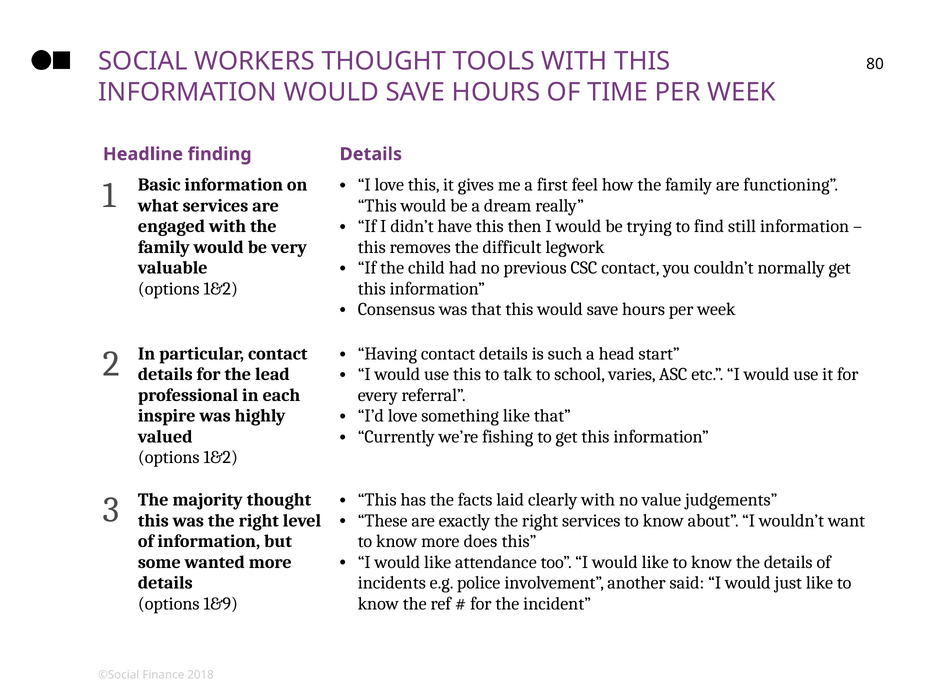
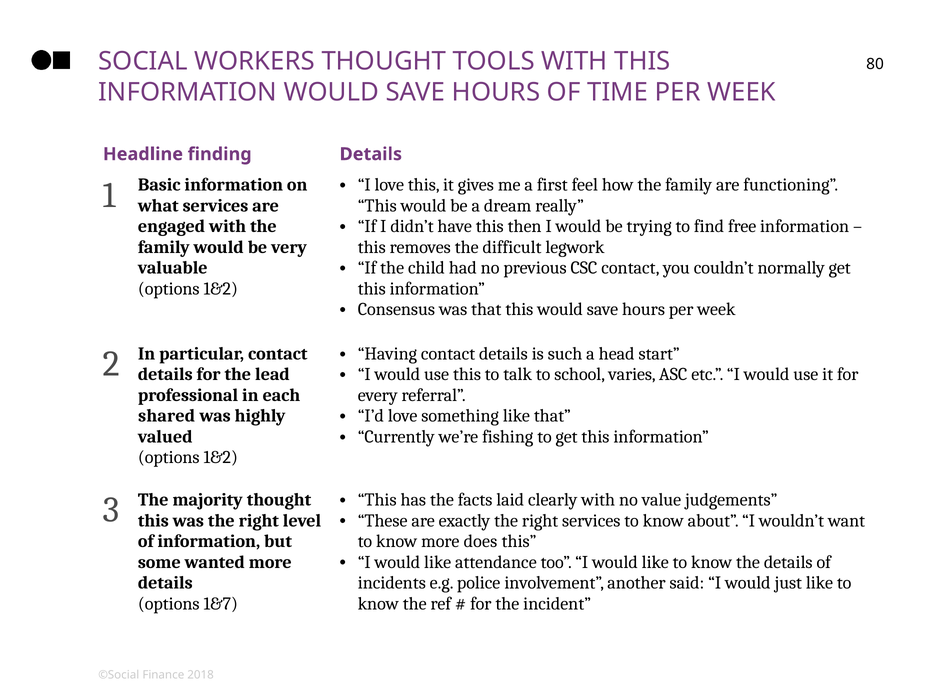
still: still -> free
inspire: inspire -> shared
1&9: 1&9 -> 1&7
